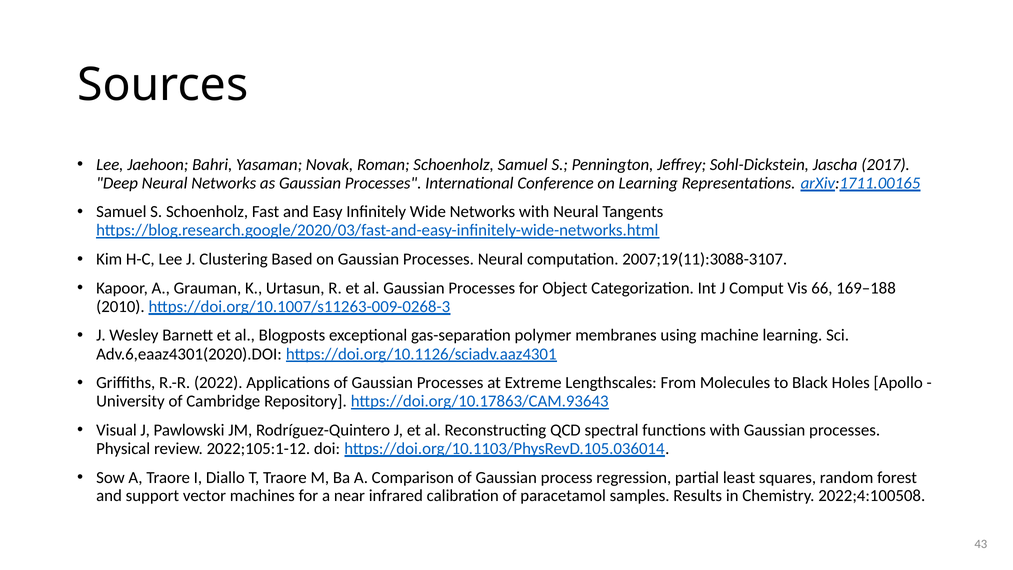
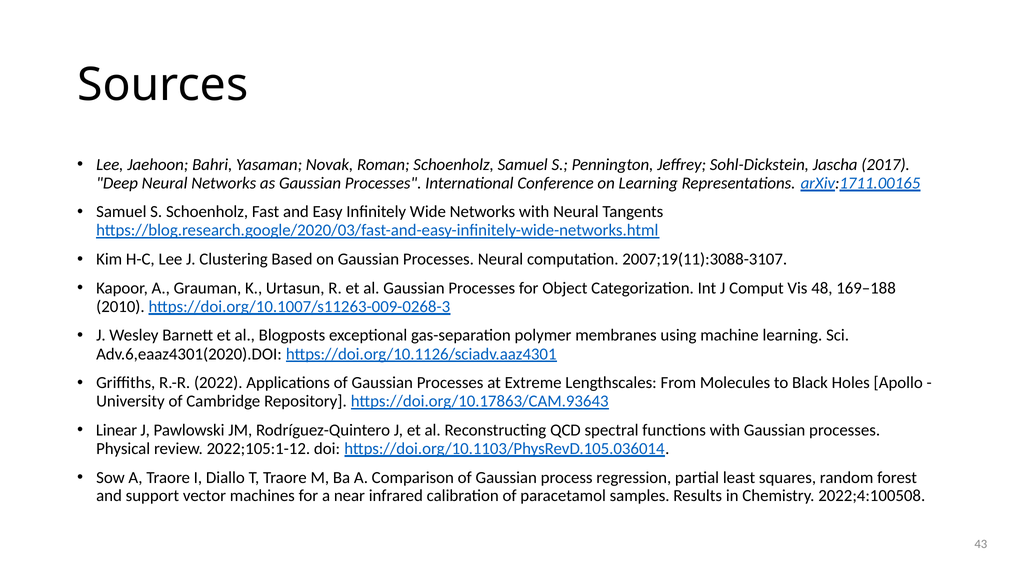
66: 66 -> 48
Visual: Visual -> Linear
